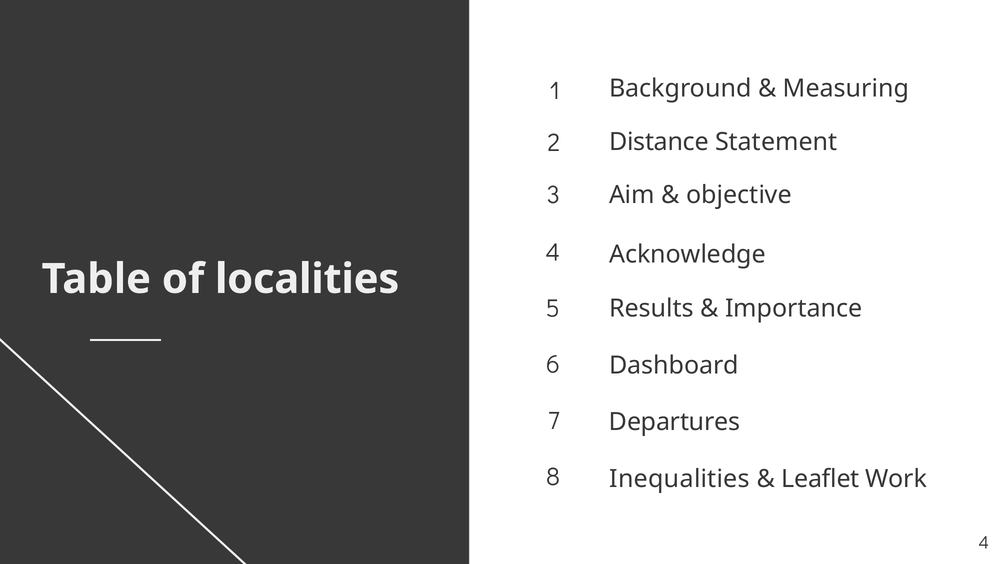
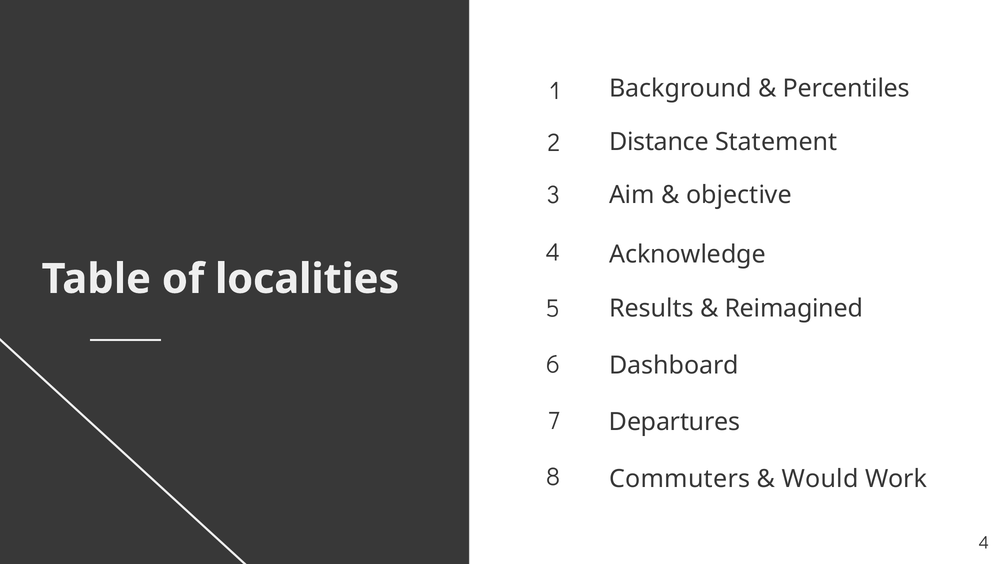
Measuring: Measuring -> Percentiles
Importance: Importance -> Reimagined
Inequalities: Inequalities -> Commuters
Leaflet: Leaflet -> Would
